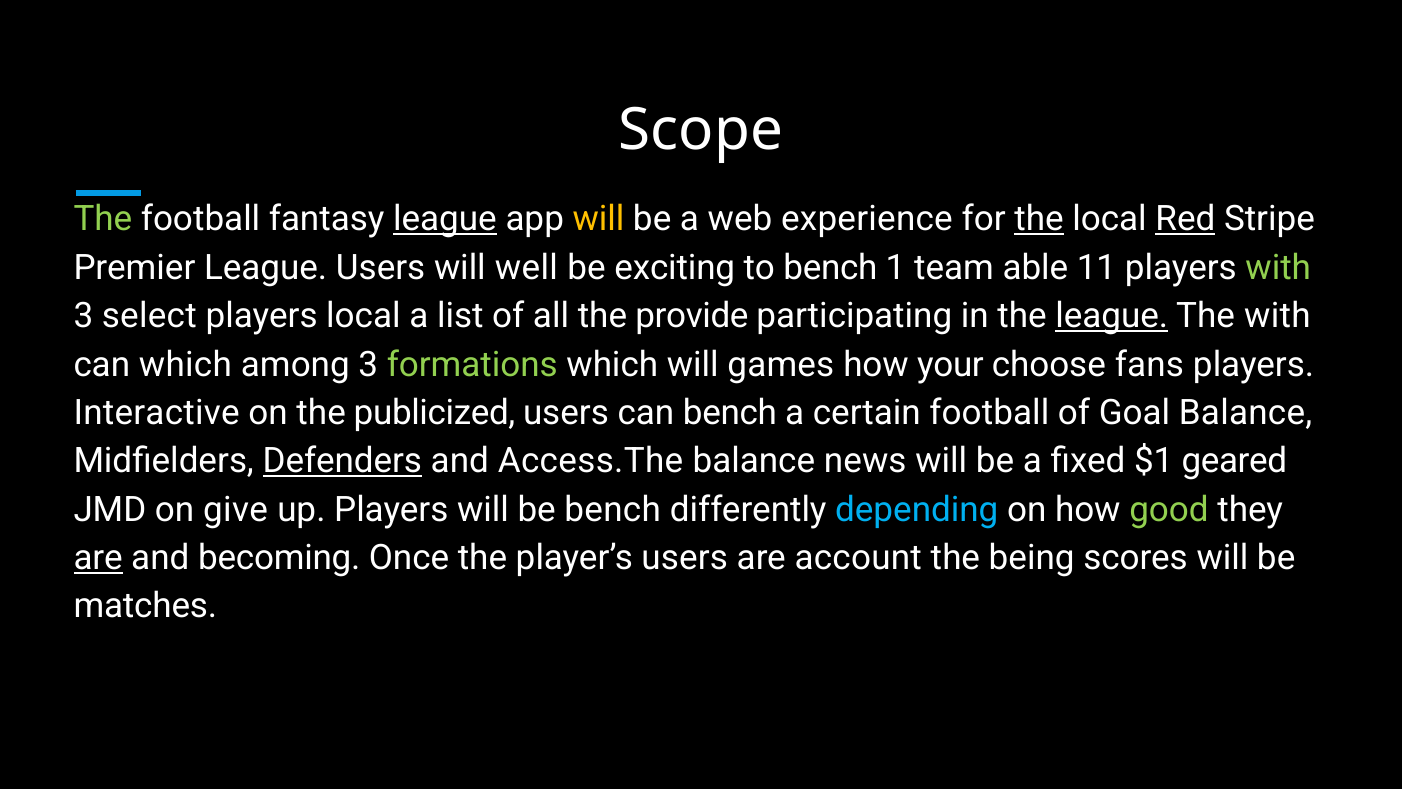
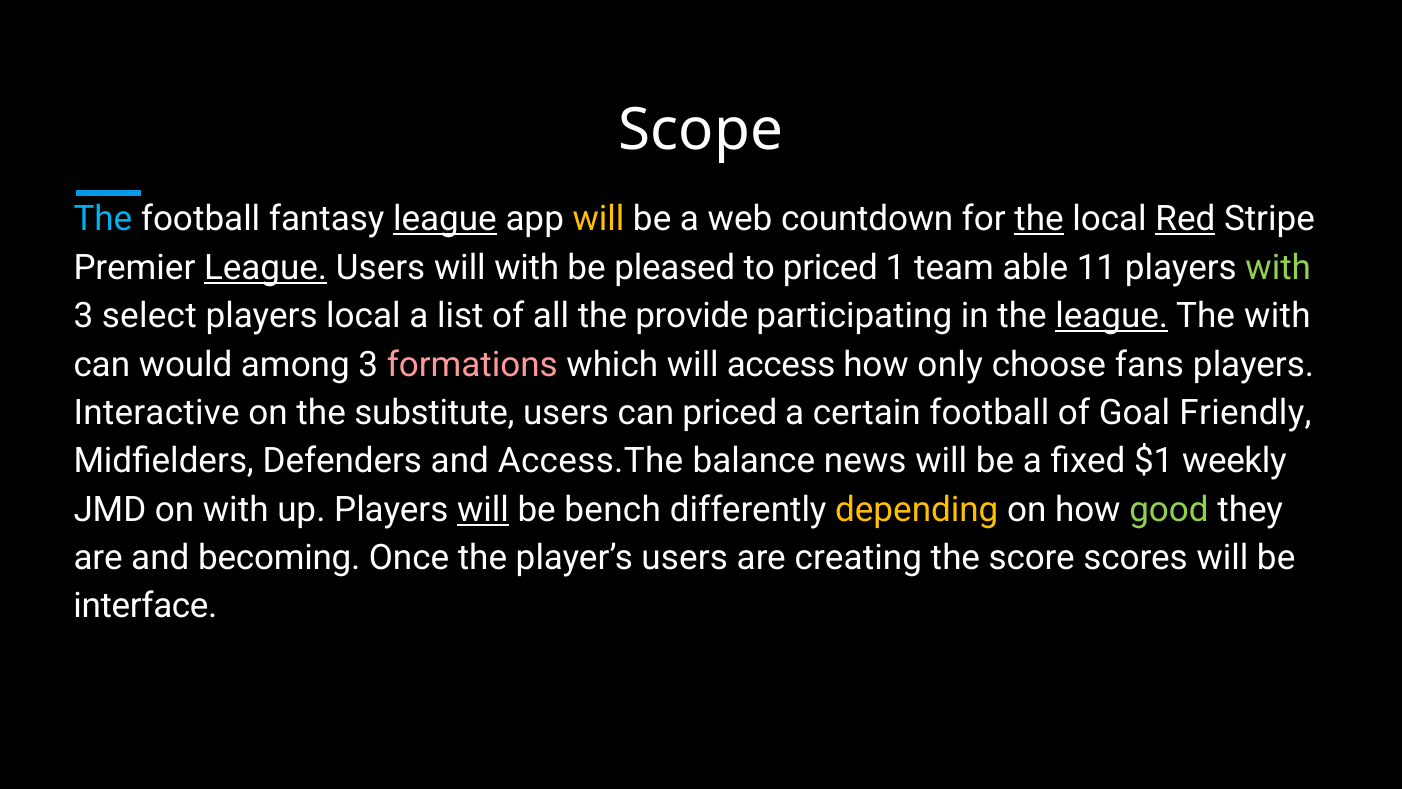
The at (103, 219) colour: light green -> light blue
experience: experience -> countdown
League at (266, 268) underline: none -> present
will well: well -> with
exciting: exciting -> pleased
to bench: bench -> priced
can which: which -> would
formations colour: light green -> pink
games: games -> access
your: your -> only
publicized: publicized -> substitute
can bench: bench -> priced
Goal Balance: Balance -> Friendly
Defenders underline: present -> none
geared: geared -> weekly
on give: give -> with
will at (483, 509) underline: none -> present
depending colour: light blue -> yellow
are at (98, 558) underline: present -> none
account: account -> creating
being: being -> score
matches: matches -> interface
